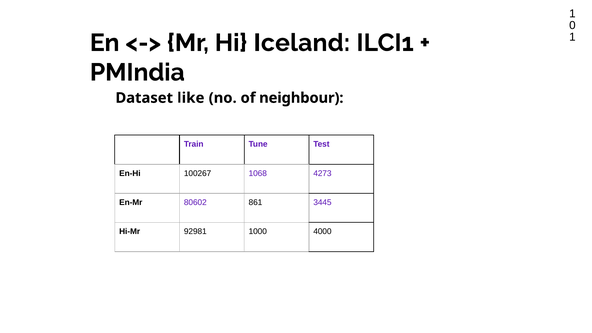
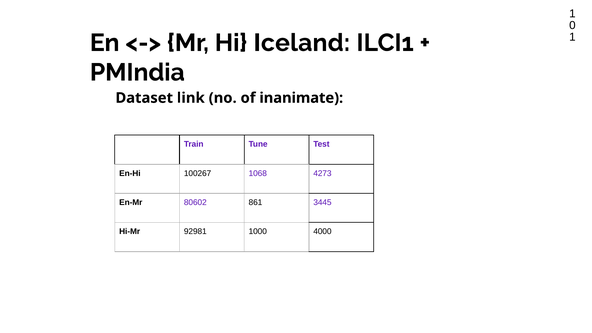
like: like -> link
neighbour: neighbour -> inanimate
